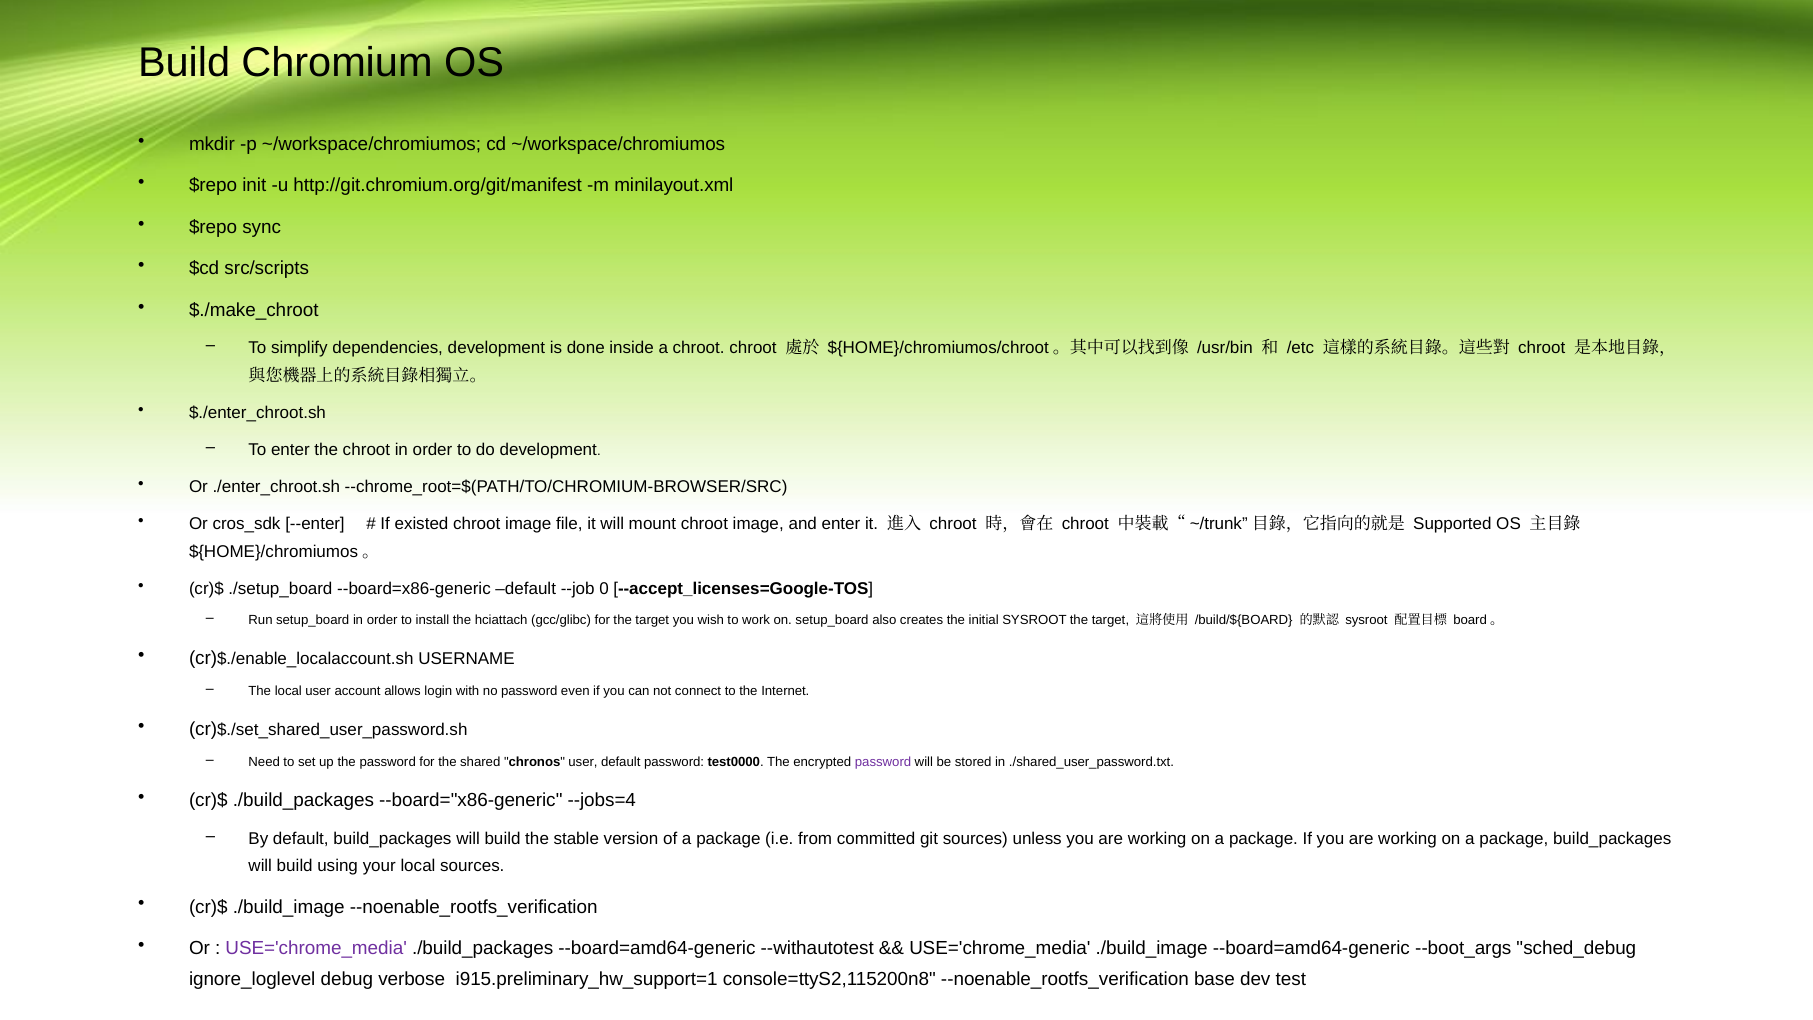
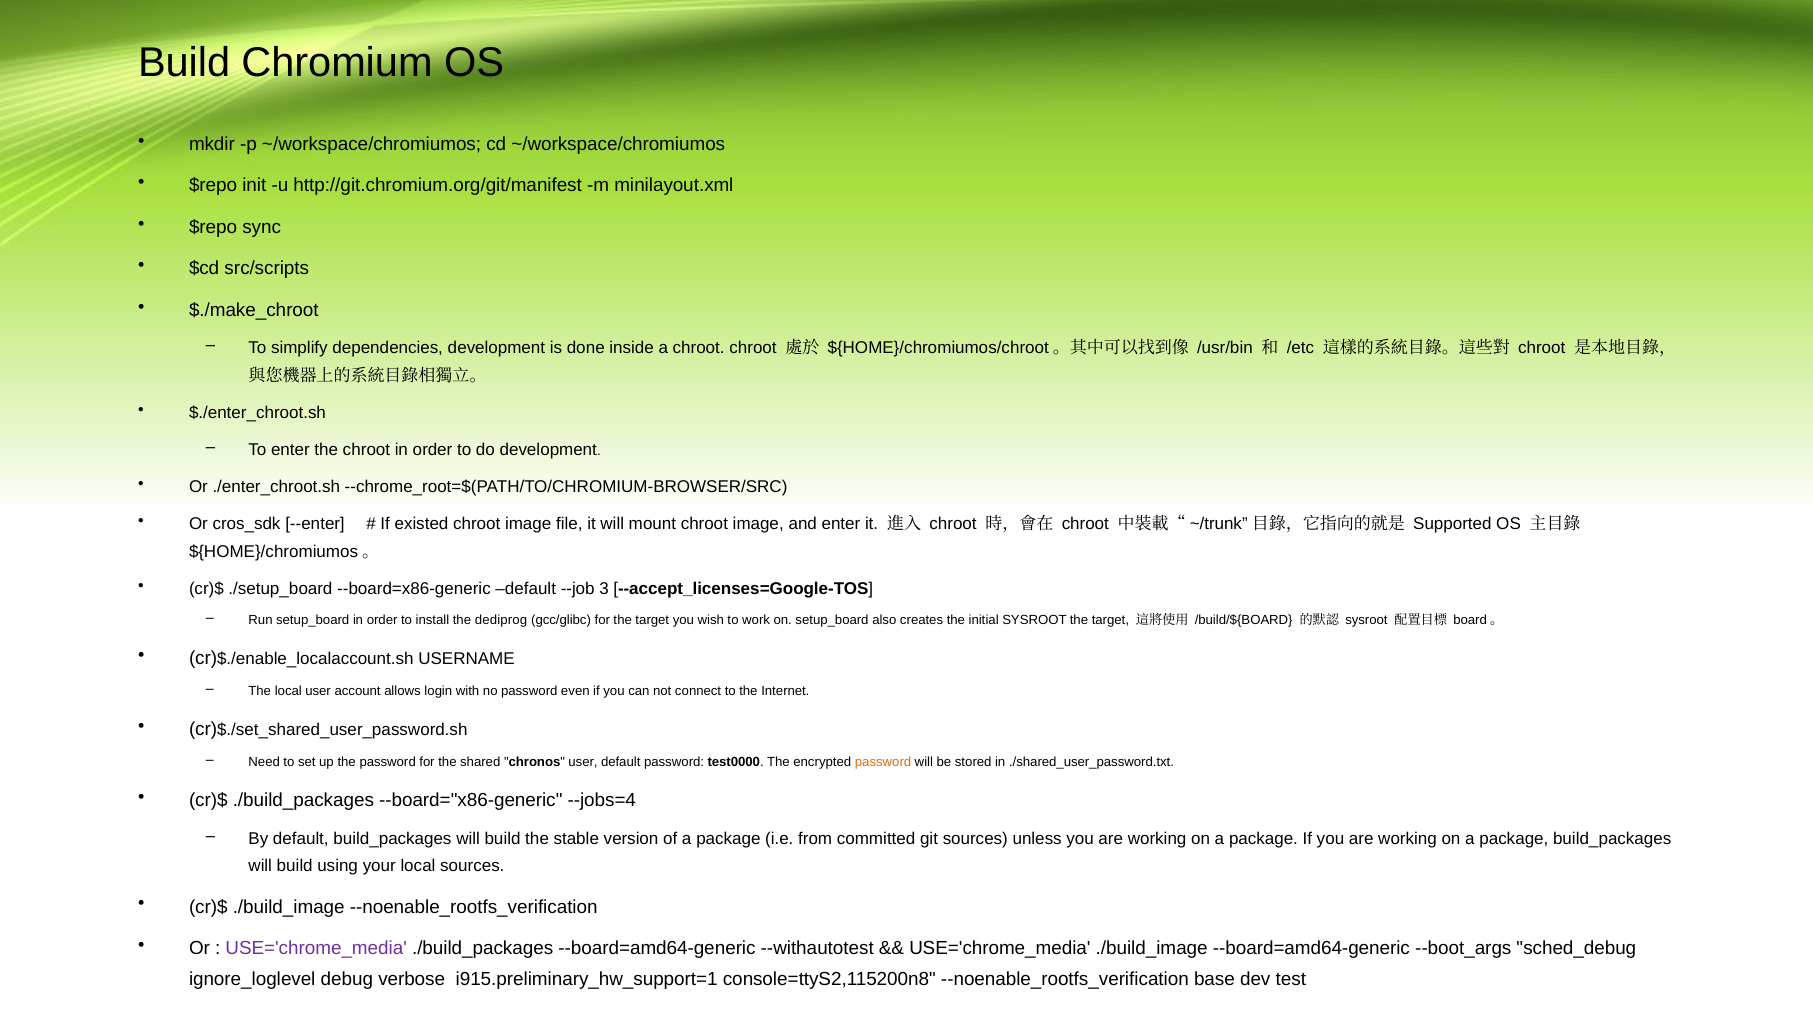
0: 0 -> 3
hciattach: hciattach -> dediprog
password at (883, 762) colour: purple -> orange
